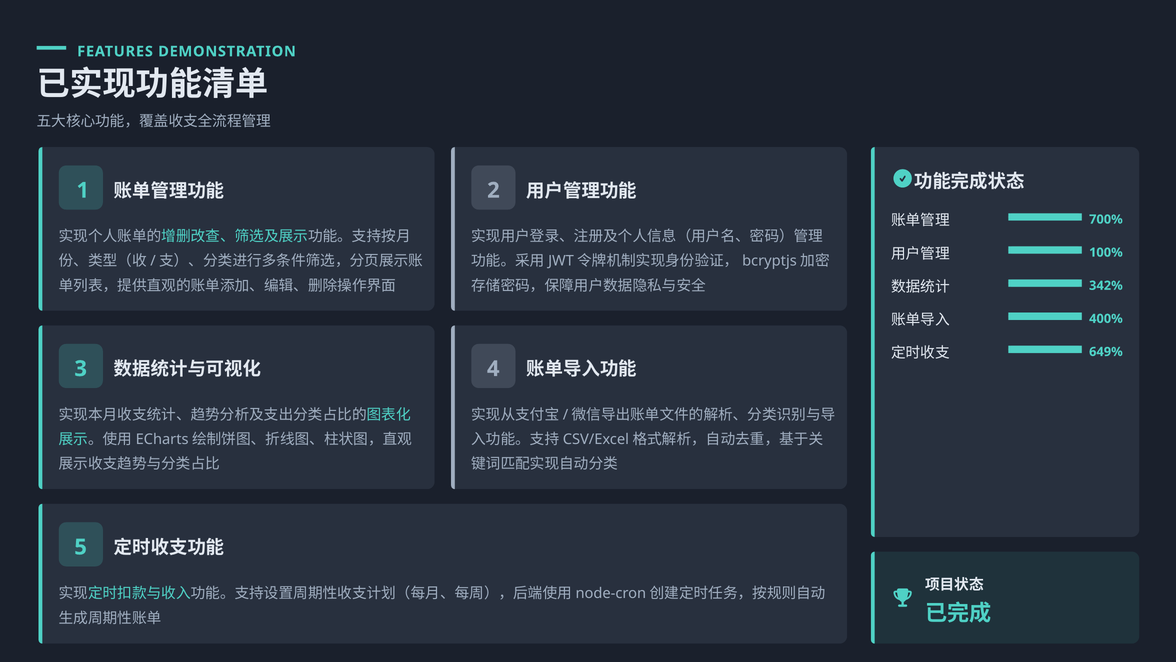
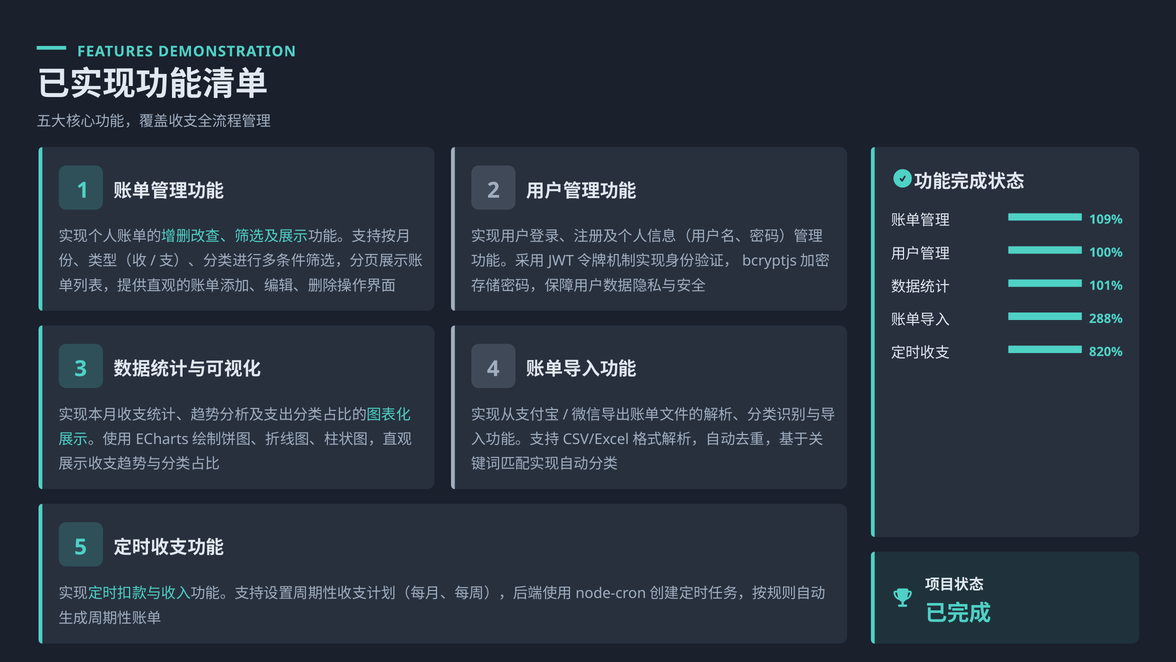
700%: 700% -> 109%
342%: 342% -> 101%
400%: 400% -> 288%
649%: 649% -> 820%
